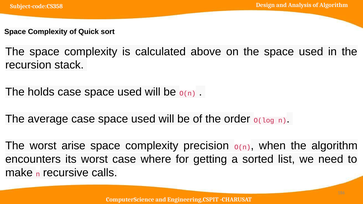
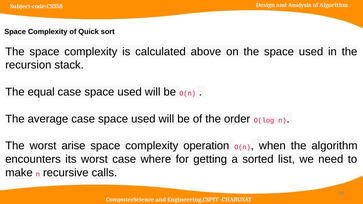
holds: holds -> equal
precision: precision -> operation
